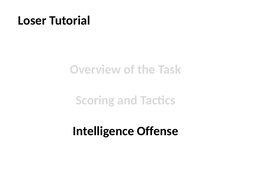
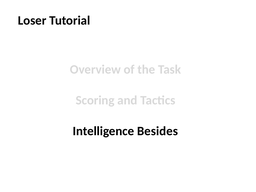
Offense: Offense -> Besides
